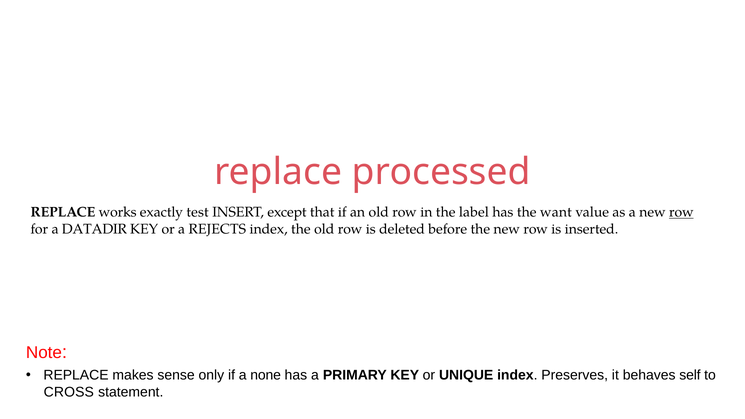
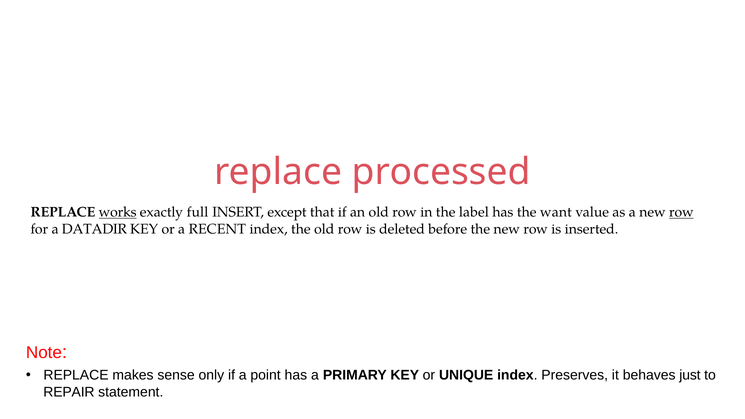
works underline: none -> present
test: test -> full
REJECTS: REJECTS -> RECENT
none: none -> point
self: self -> just
CROSS: CROSS -> REPAIR
